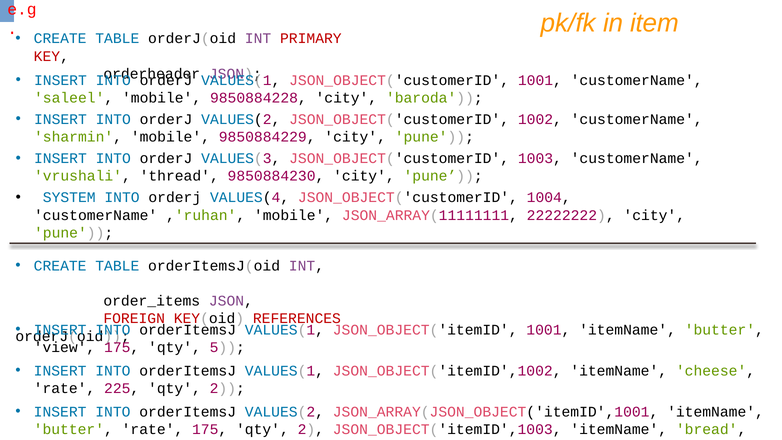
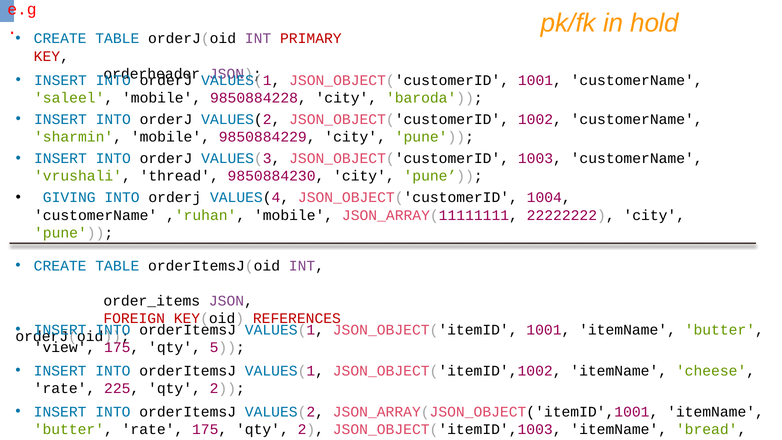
item: item -> hold
SYSTEM: SYSTEM -> GIVING
